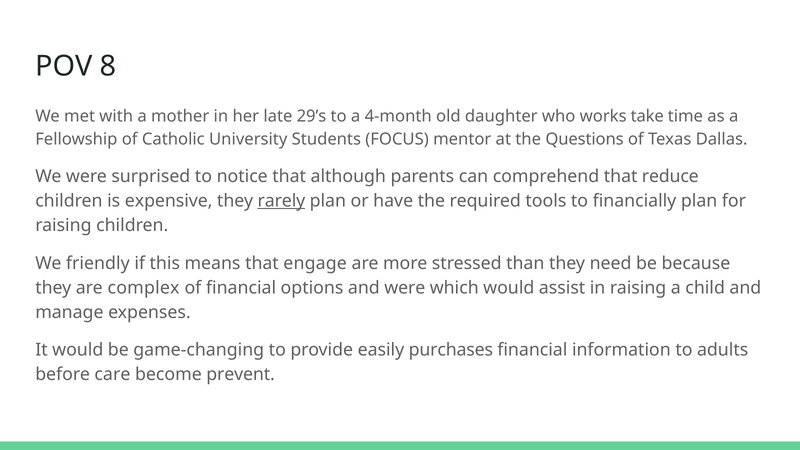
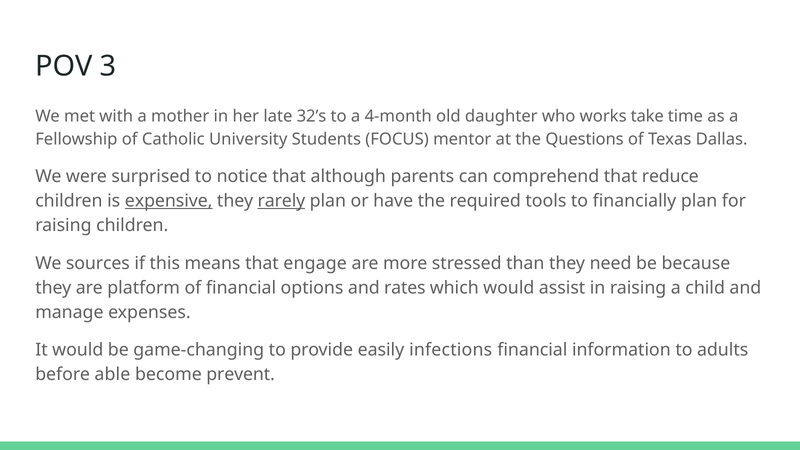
8: 8 -> 3
29’s: 29’s -> 32’s
expensive underline: none -> present
friendly: friendly -> sources
complex: complex -> platform
and were: were -> rates
purchases: purchases -> infections
care: care -> able
